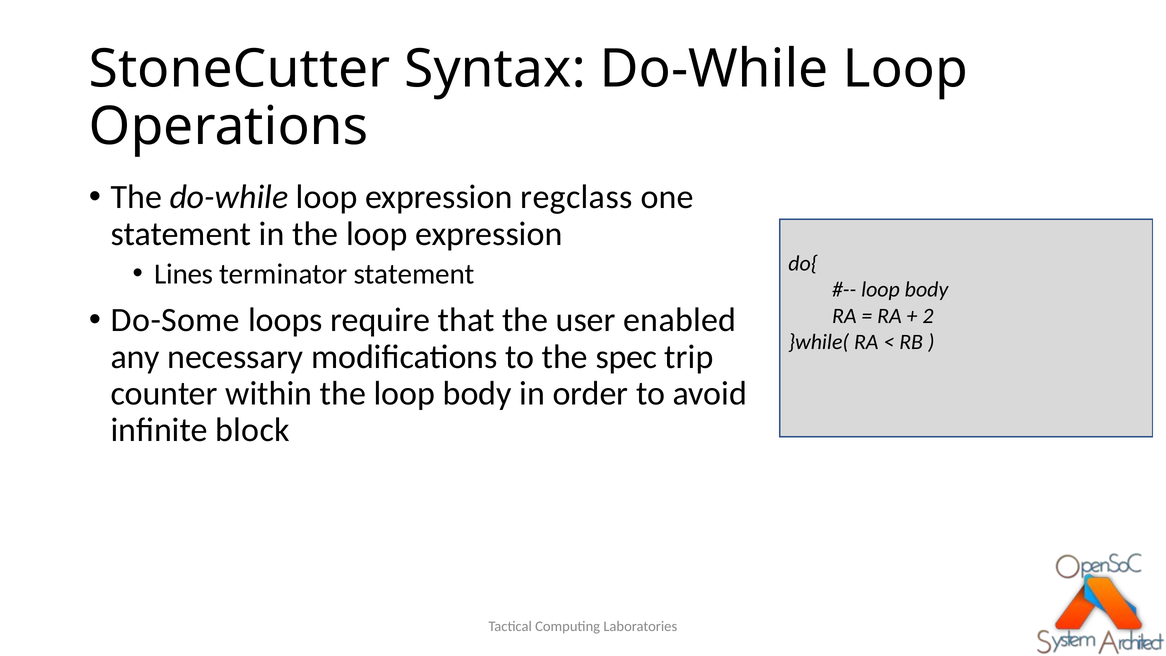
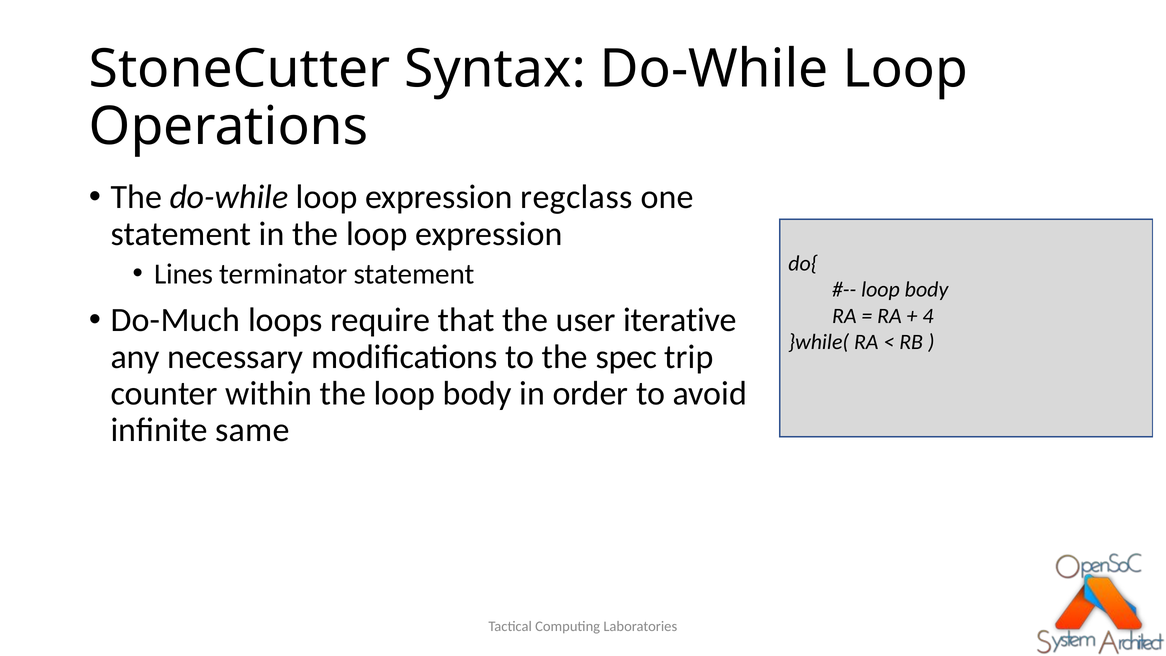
Do-Some: Do-Some -> Do-Much
enabled: enabled -> iterative
2: 2 -> 4
block: block -> same
